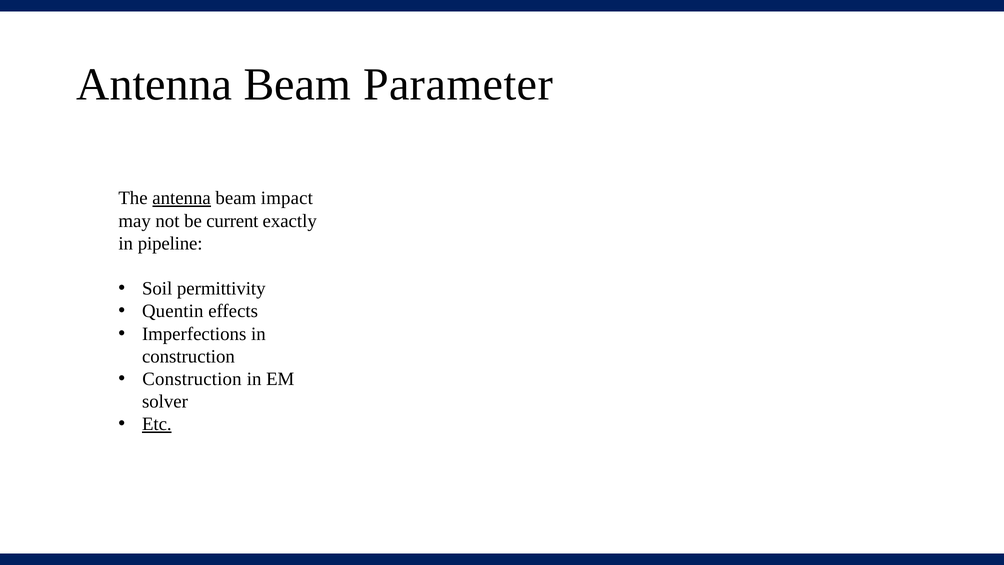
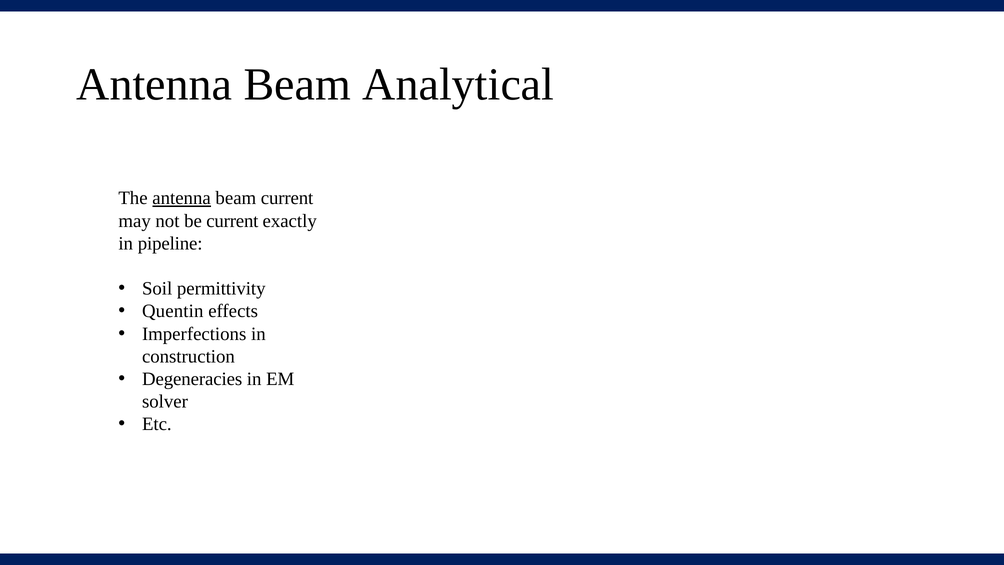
Parameter: Parameter -> Analytical
beam impact: impact -> current
Construction at (192, 379): Construction -> Degeneracies
Etc underline: present -> none
